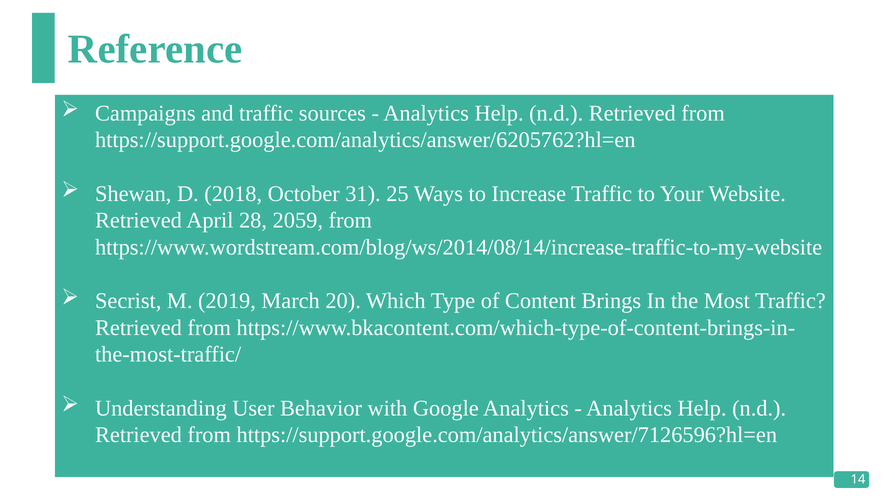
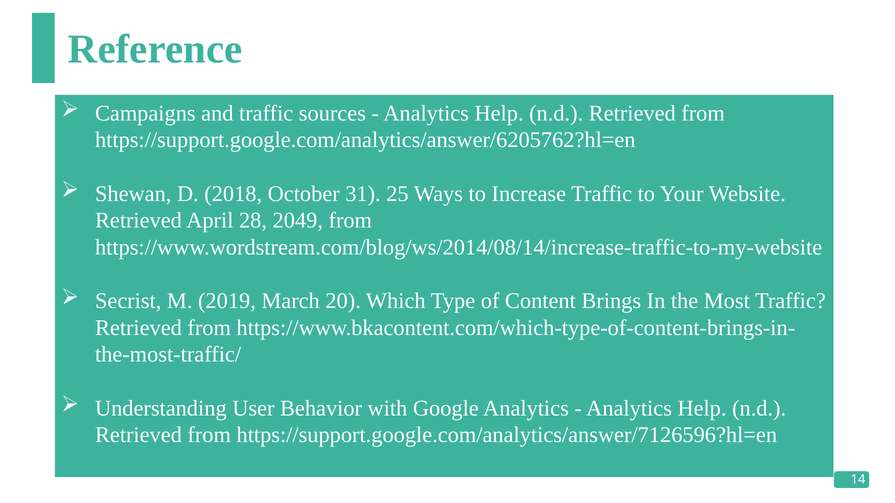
2059: 2059 -> 2049
